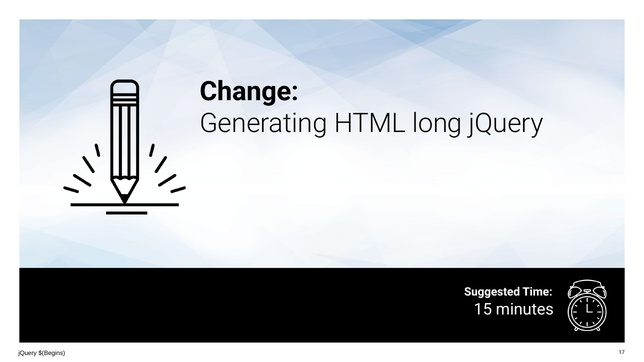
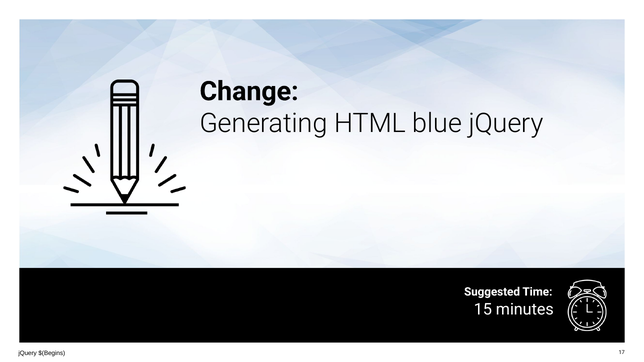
long: long -> blue
